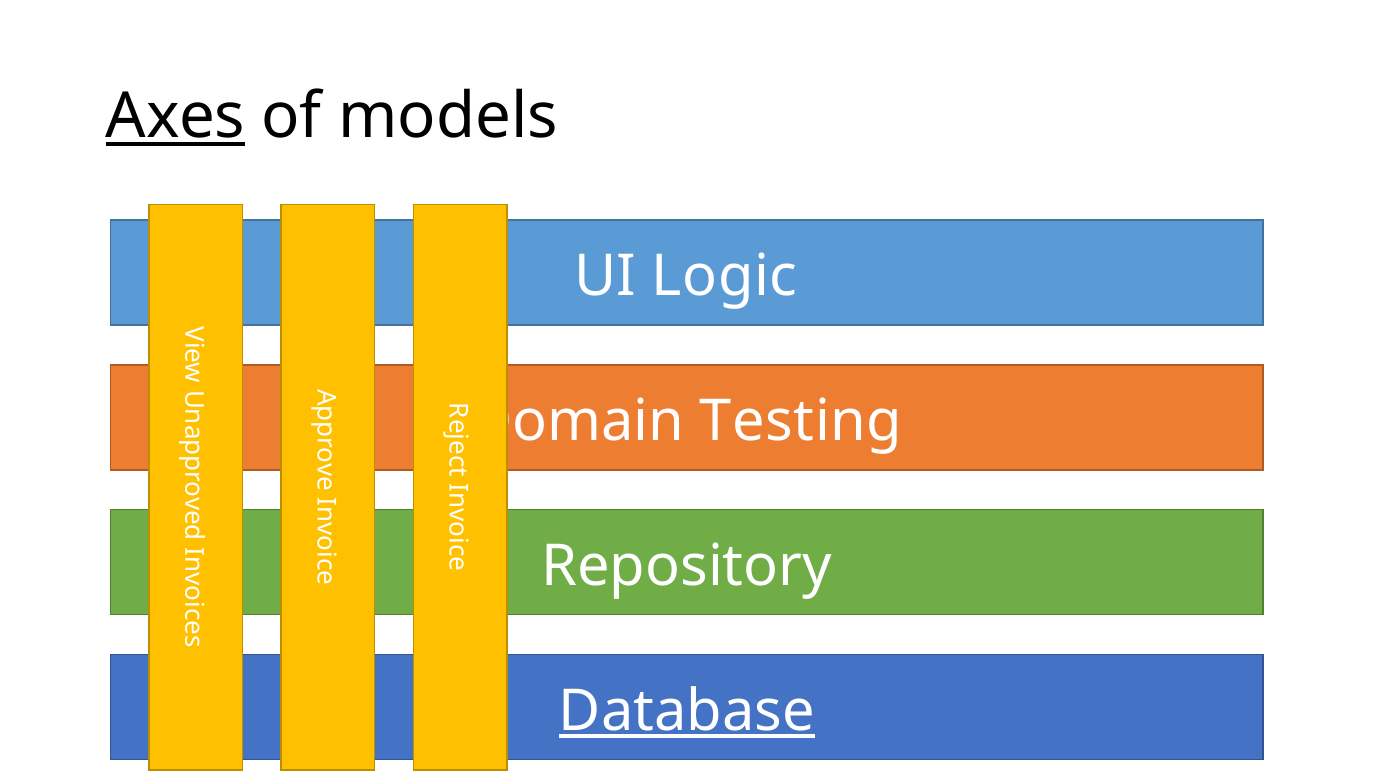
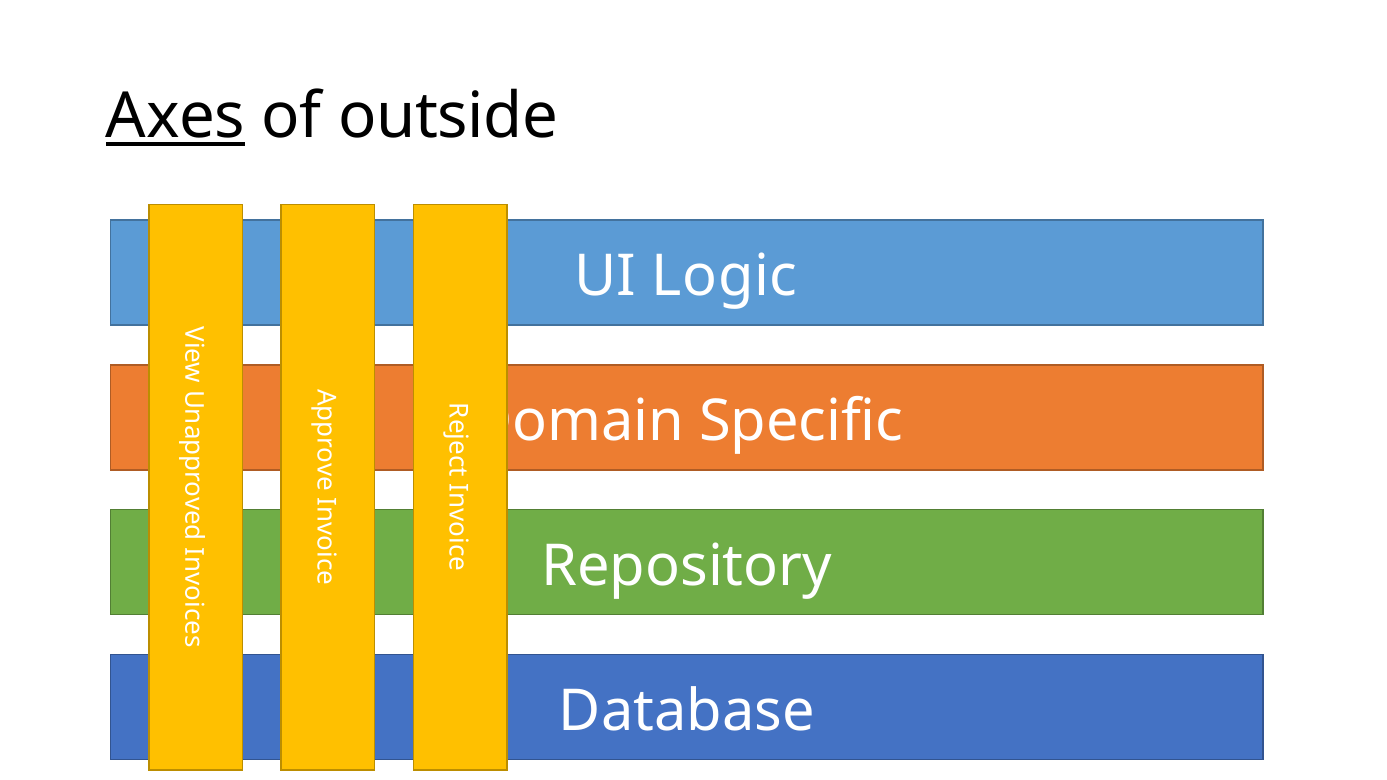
models: models -> outside
Testing: Testing -> Specific
Database underline: present -> none
